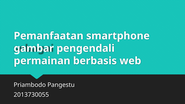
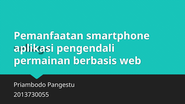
gambar: gambar -> aplikasi
